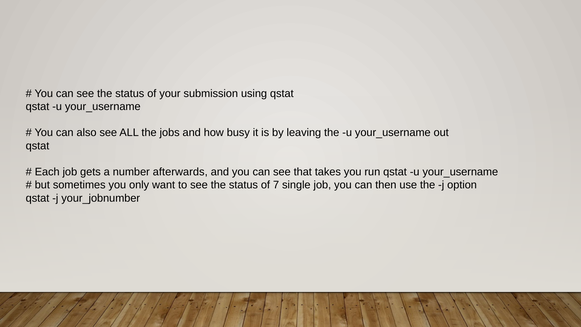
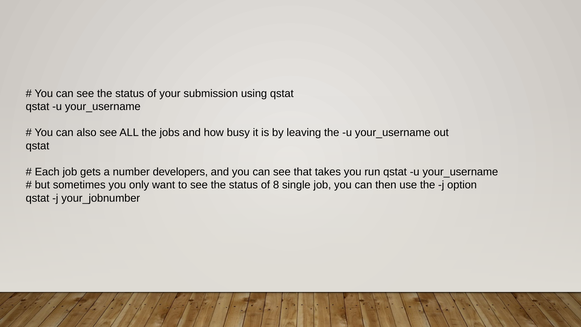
afterwards: afterwards -> developers
7: 7 -> 8
